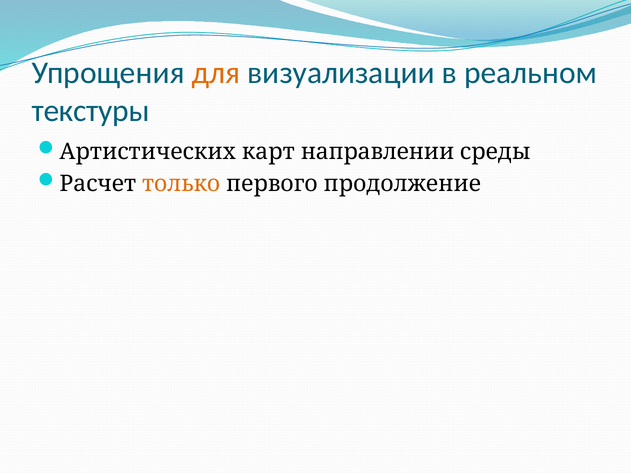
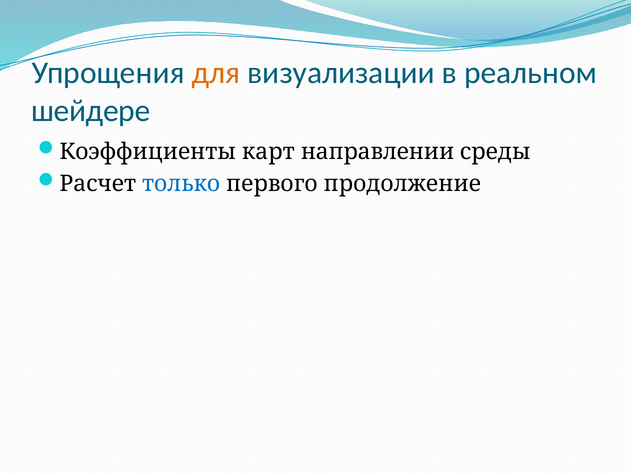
текстуры: текстуры -> шейдере
Артистических: Артистических -> Коэффициенты
только colour: orange -> blue
